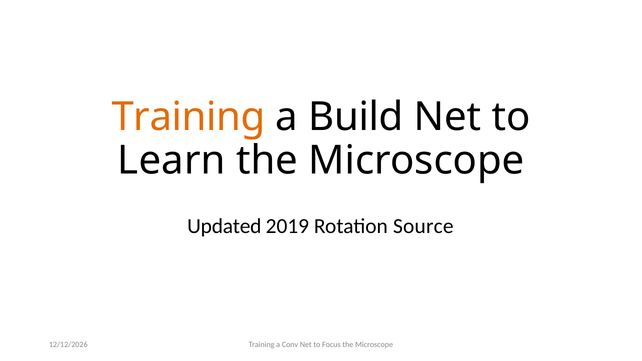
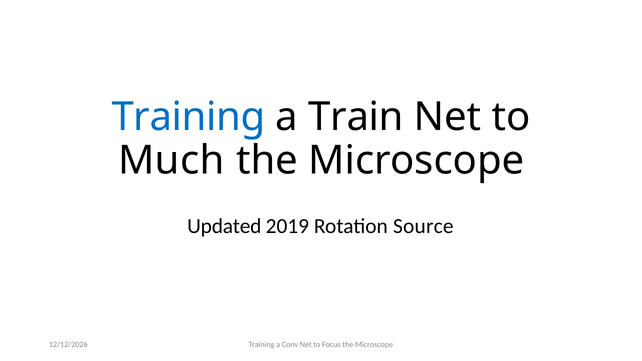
Training at (188, 117) colour: orange -> blue
Build: Build -> Train
Learn: Learn -> Much
